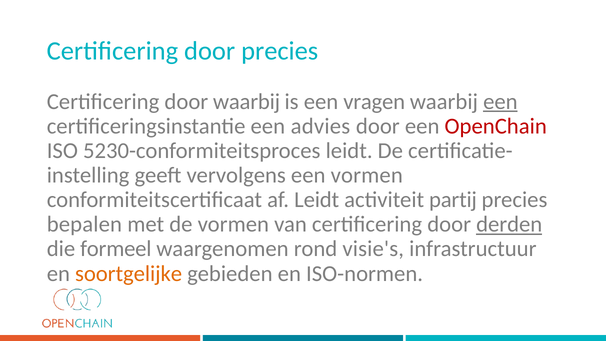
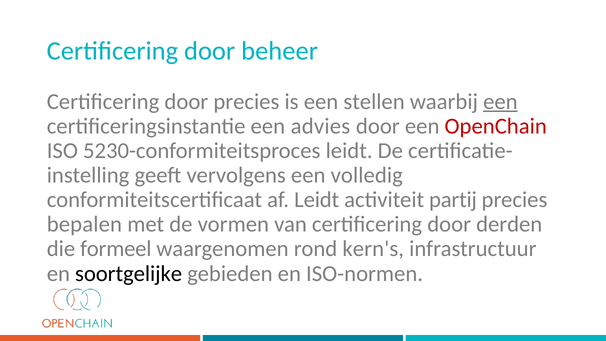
door precies: precies -> beheer
door waarbij: waarbij -> precies
vragen: vragen -> stellen
een vormen: vormen -> volledig
derden underline: present -> none
visie's: visie's -> kern's
soortgelijke colour: orange -> black
